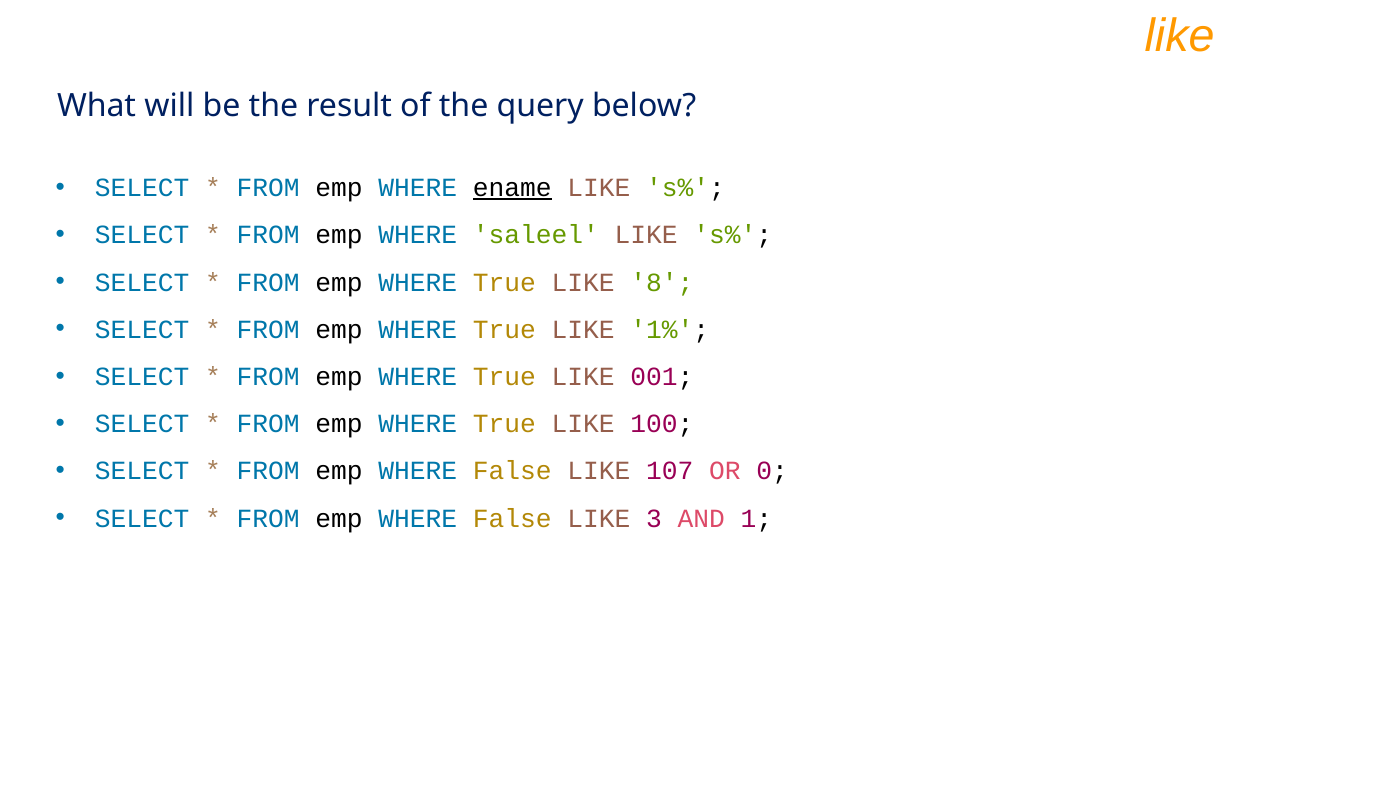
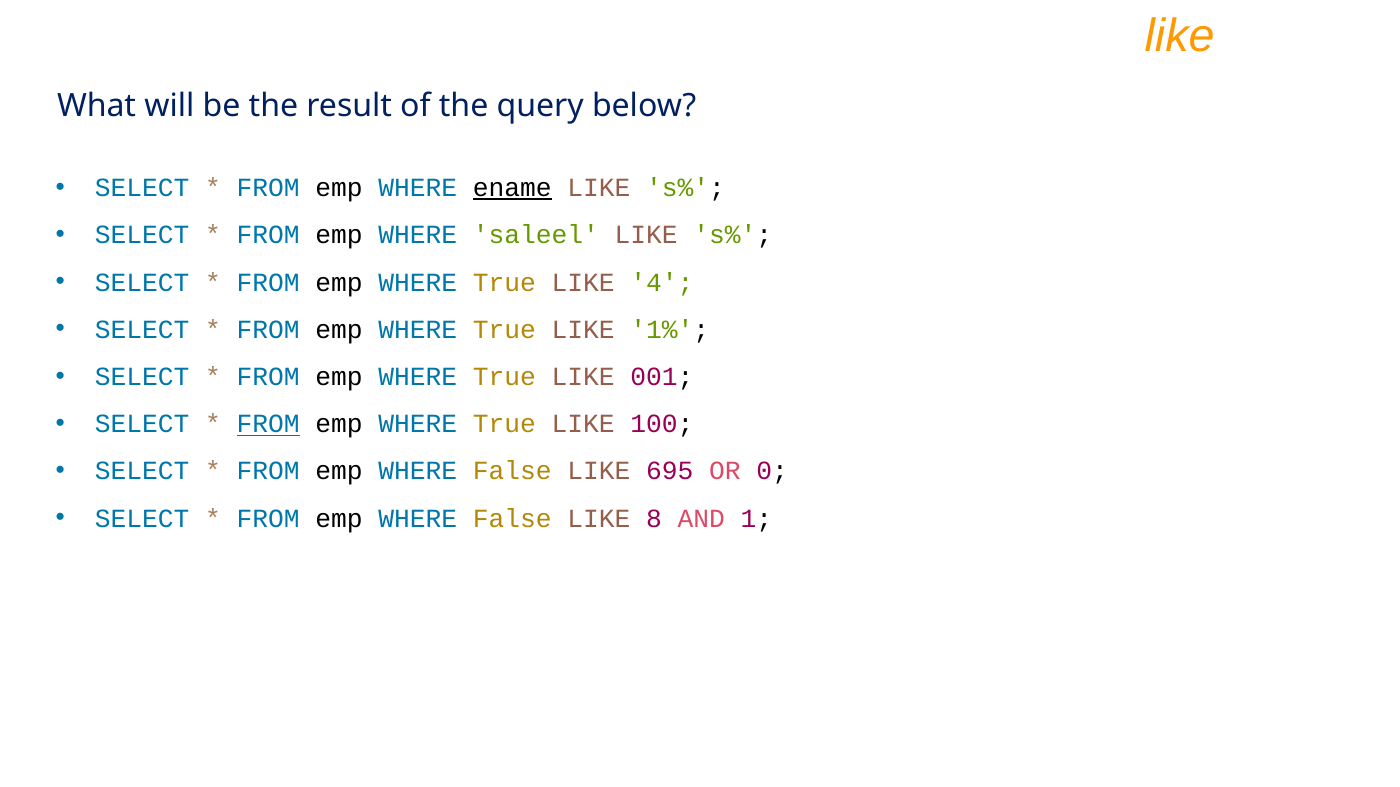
8: 8 -> 4
FROM at (268, 424) underline: none -> present
107: 107 -> 695
3: 3 -> 8
